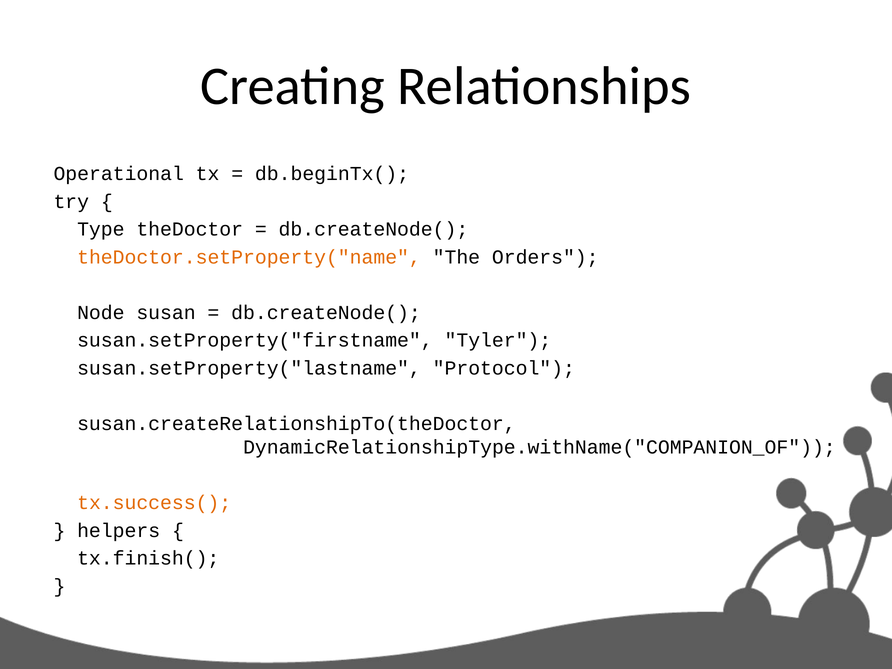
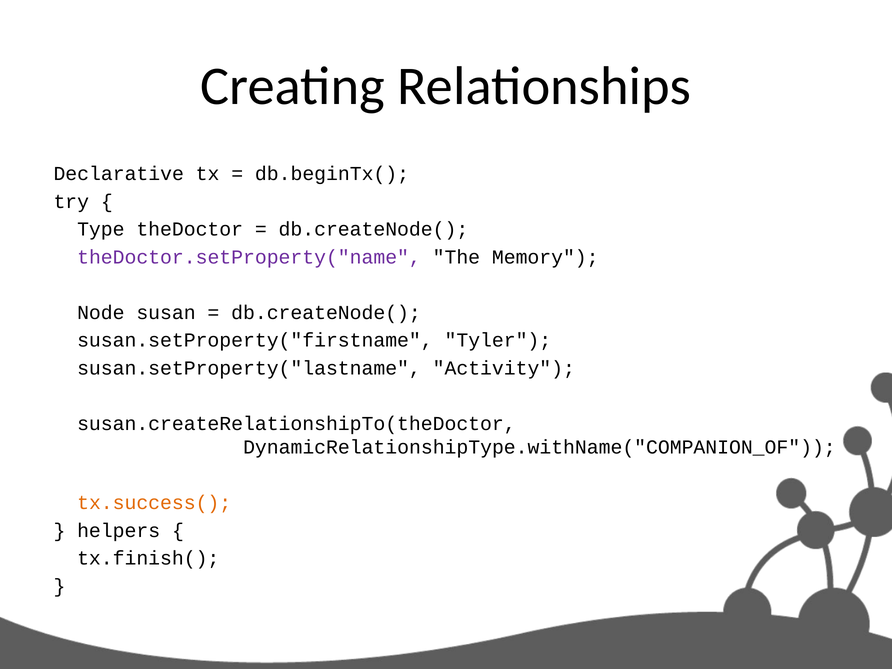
Operational: Operational -> Declarative
theDoctor.setProperty("name colour: orange -> purple
Orders: Orders -> Memory
Protocol: Protocol -> Activity
